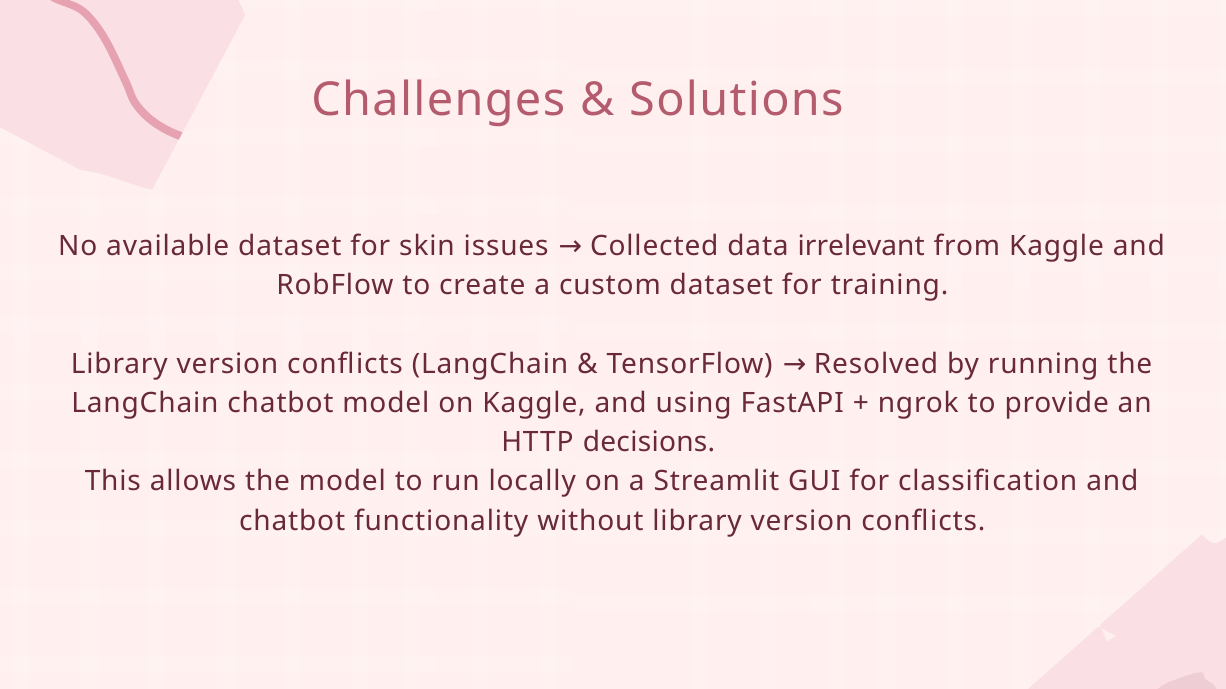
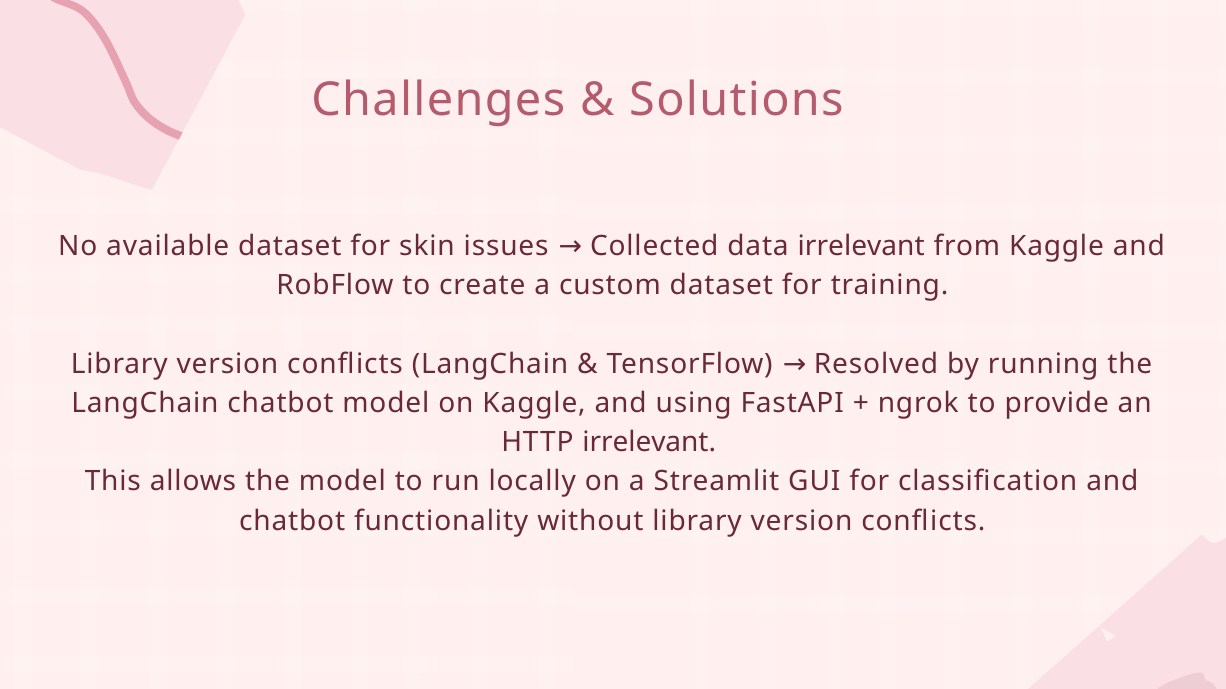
HTTP decisions: decisions -> irrelevant
